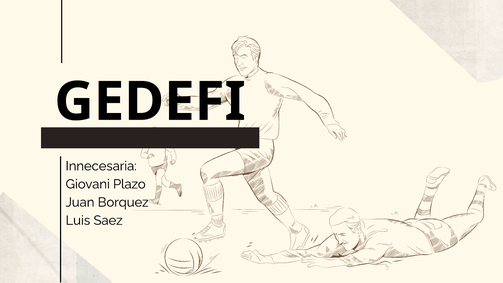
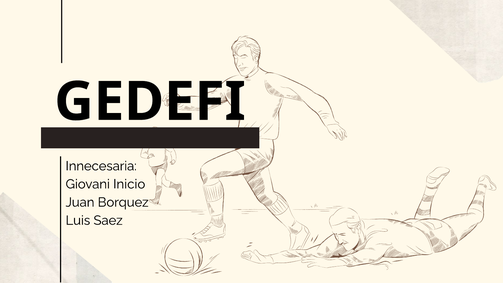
Plazo: Plazo -> Inicio
